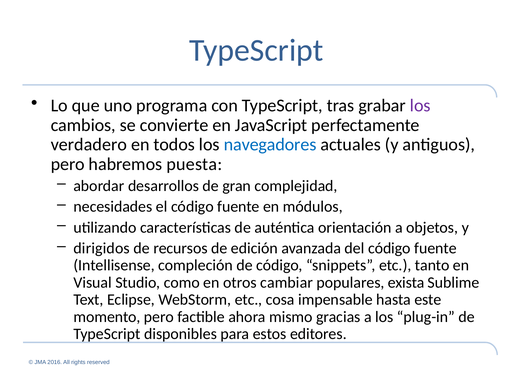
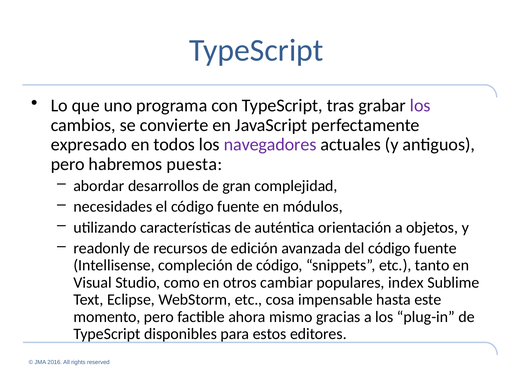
verdadero: verdadero -> expresado
navegadores colour: blue -> purple
dirigidos: dirigidos -> readonly
exista: exista -> index
